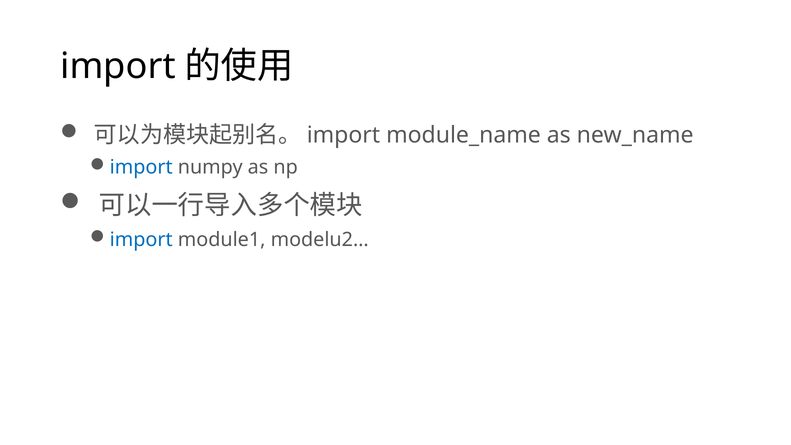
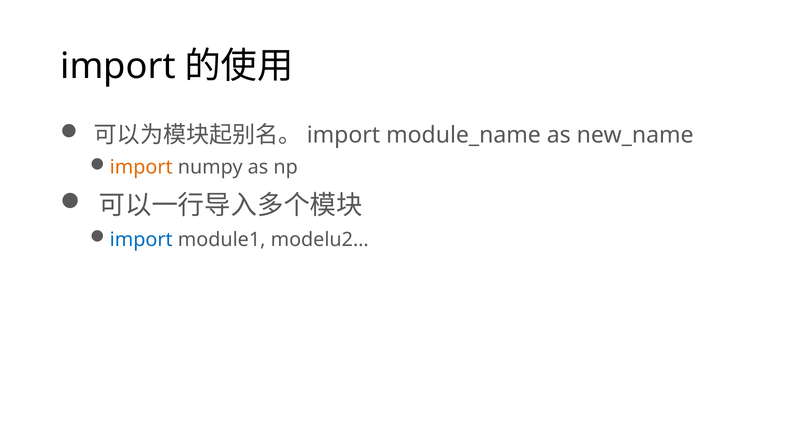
import at (141, 167) colour: blue -> orange
